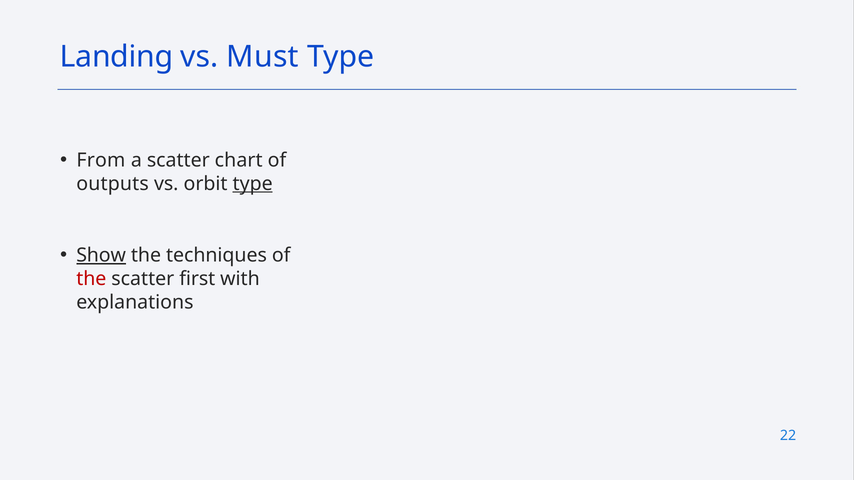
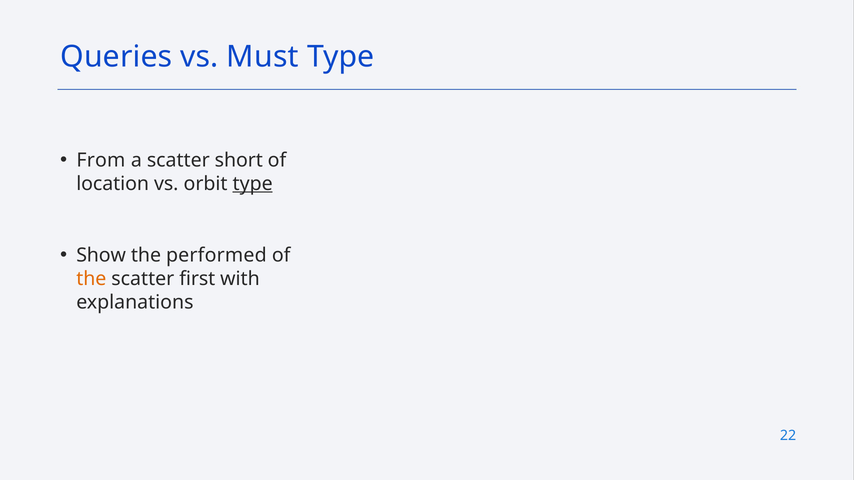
Landing: Landing -> Queries
chart: chart -> short
outputs: outputs -> location
Show underline: present -> none
techniques: techniques -> performed
the at (91, 279) colour: red -> orange
